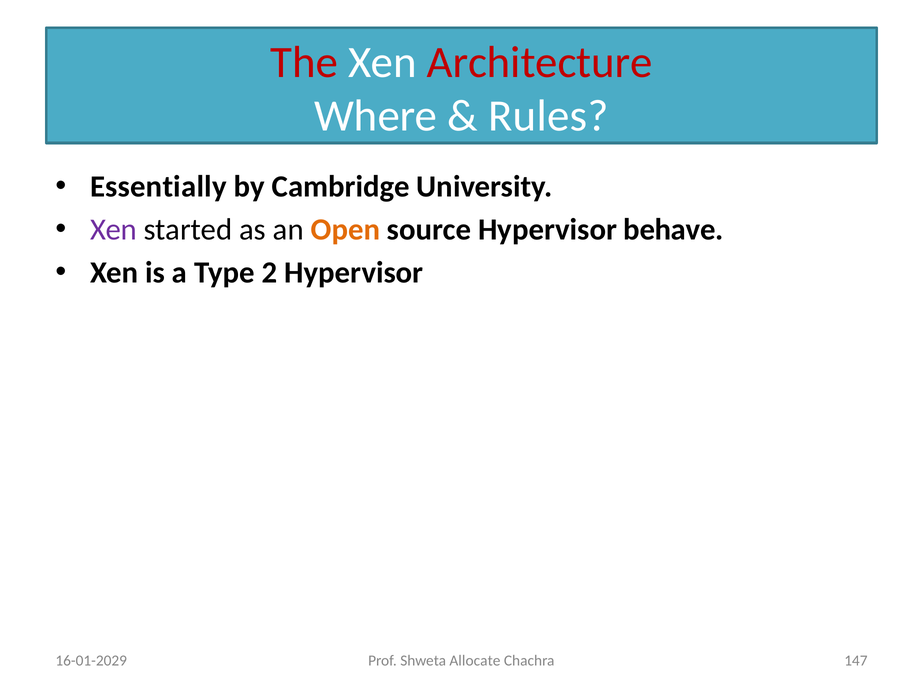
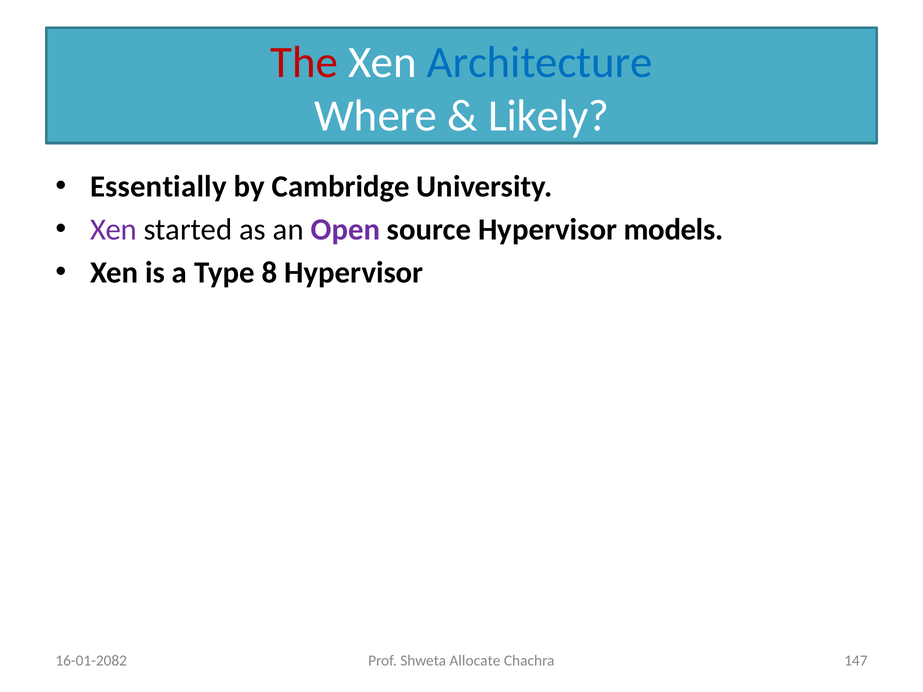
Architecture colour: red -> blue
Rules: Rules -> Likely
Open colour: orange -> purple
behave: behave -> models
2: 2 -> 8
16-01-2029: 16-01-2029 -> 16-01-2082
